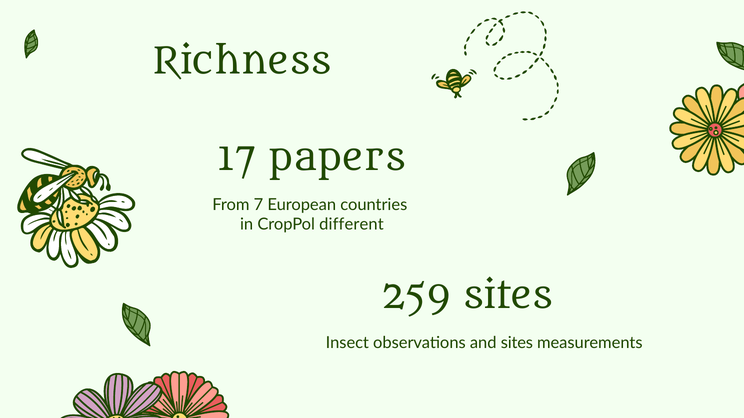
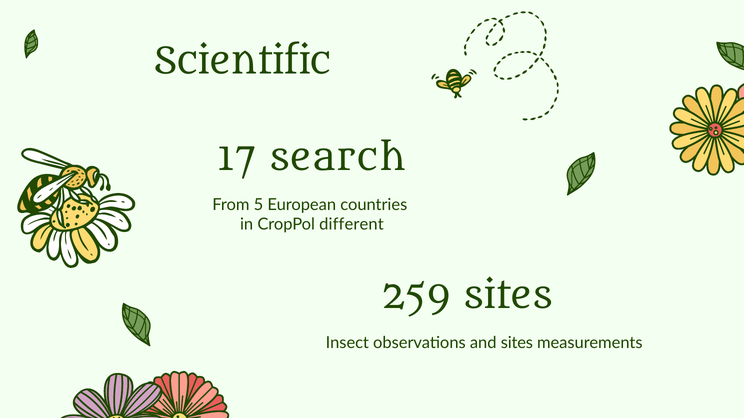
Richness: Richness -> Scientific
papers: papers -> search
7: 7 -> 5
